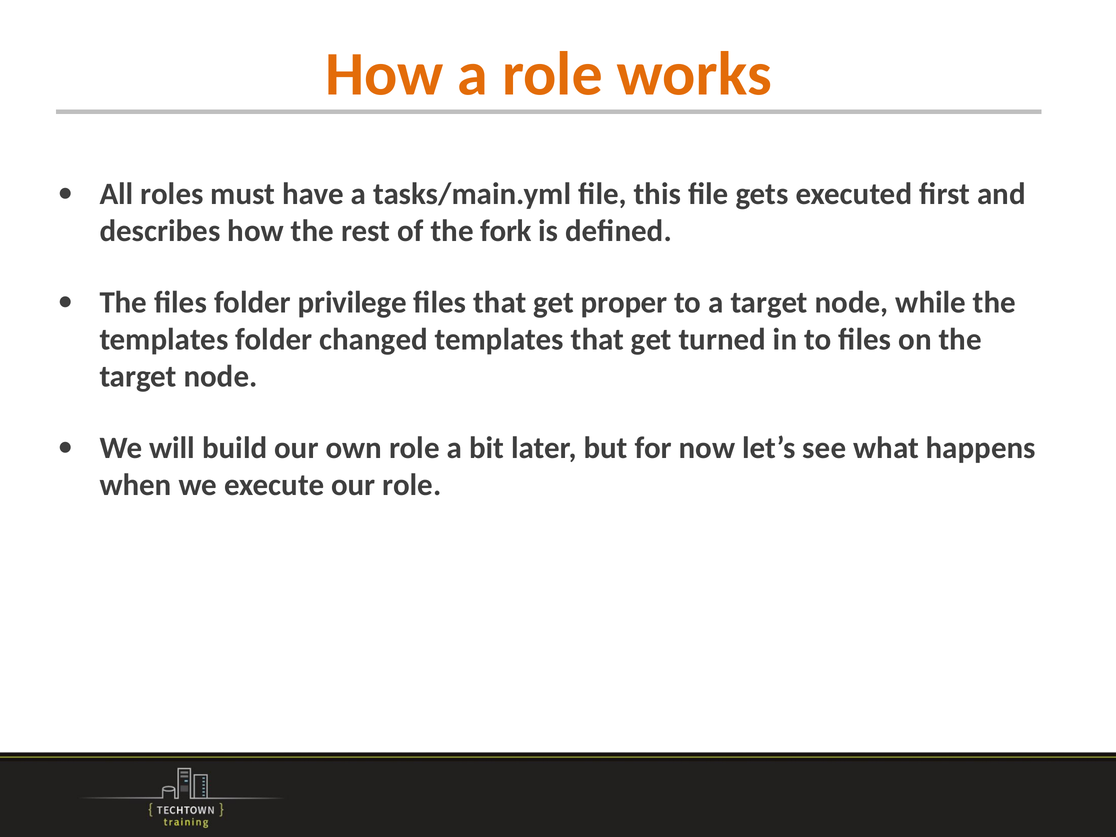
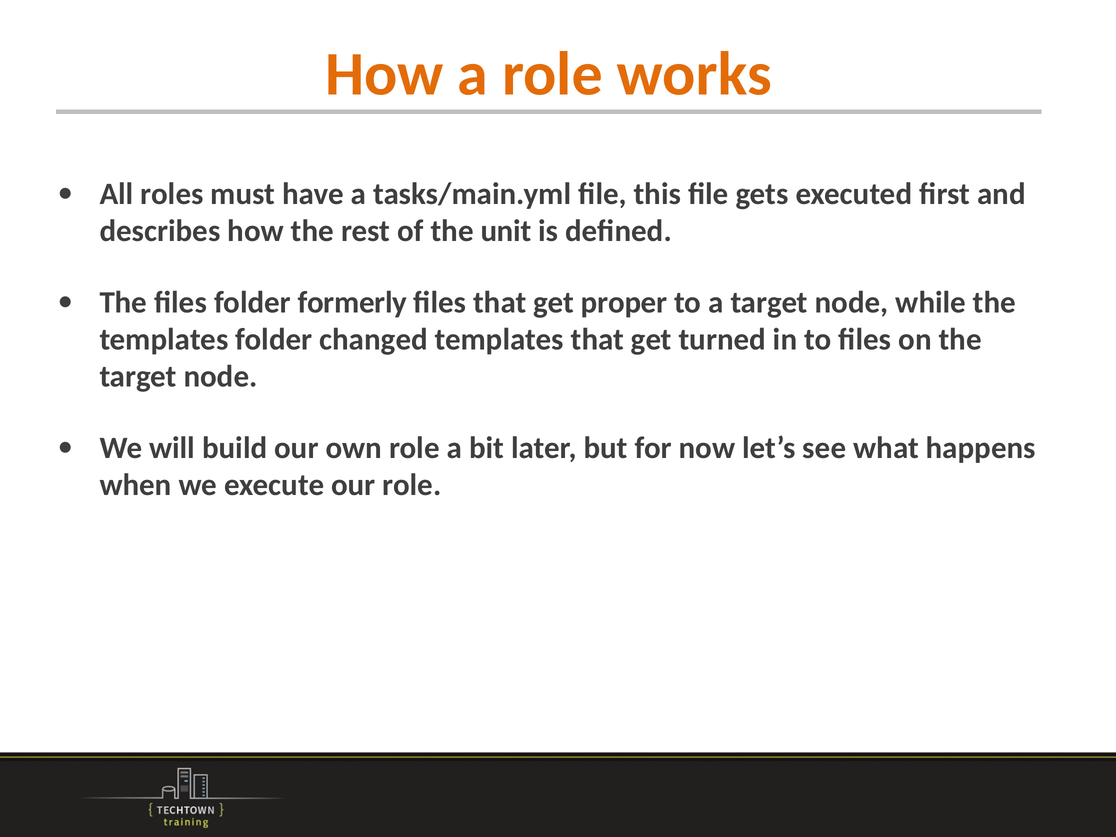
fork: fork -> unit
privilege: privilege -> formerly
